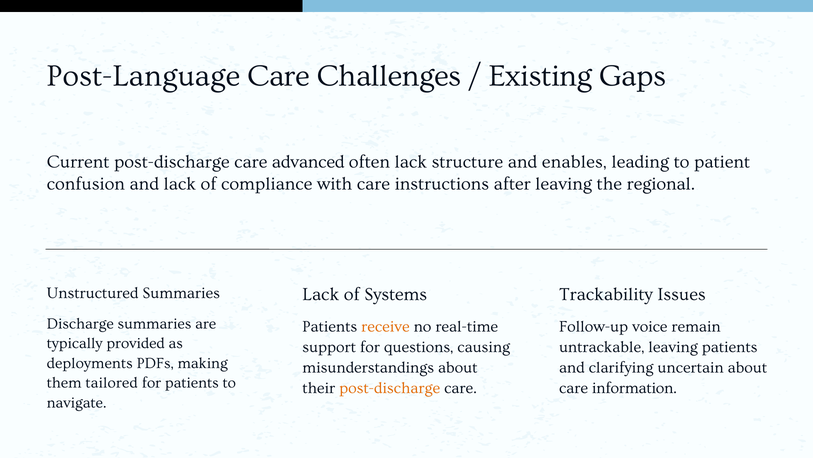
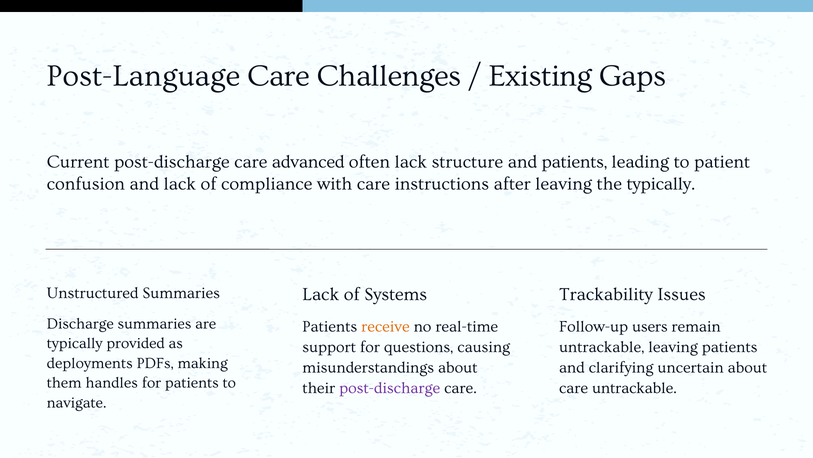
and enables: enables -> patients
the regional: regional -> typically
voice: voice -> users
tailored: tailored -> handles
post-discharge at (390, 388) colour: orange -> purple
care information: information -> untrackable
